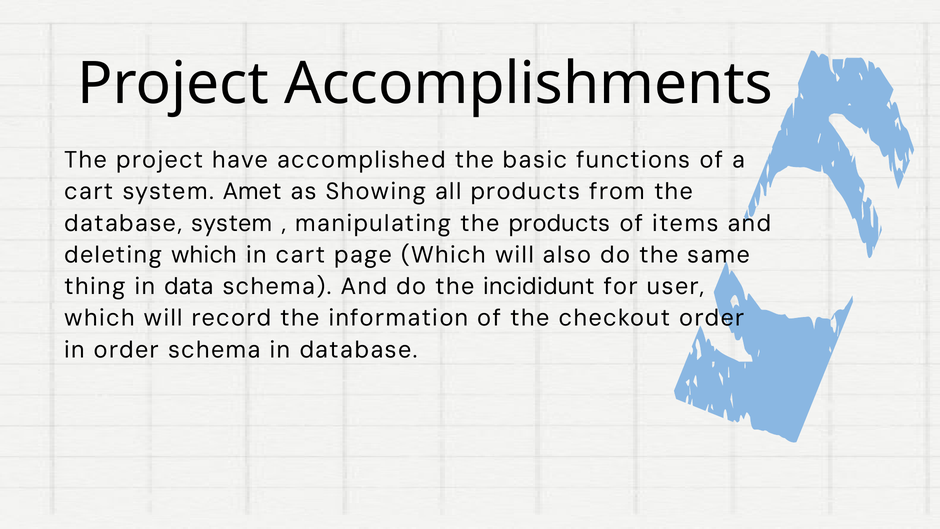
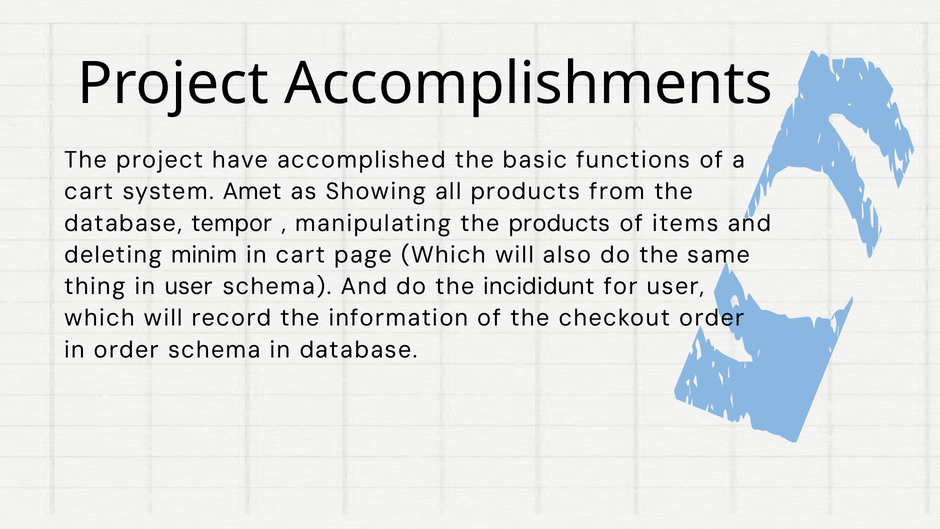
database system: system -> tempor
deleting which: which -> minim
in data: data -> user
